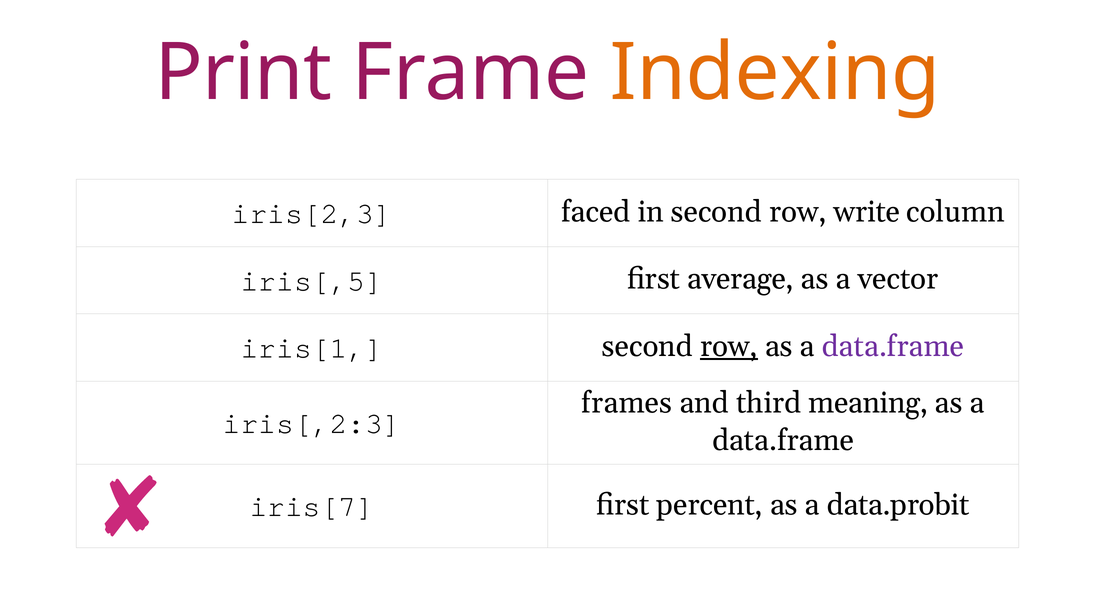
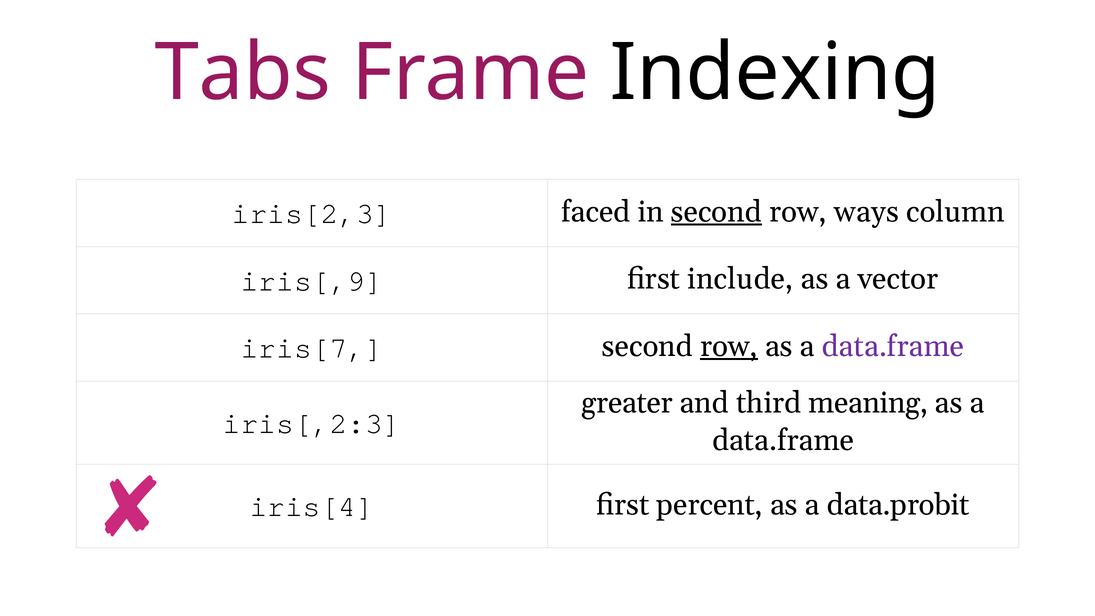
Print: Print -> Tabs
Indexing colour: orange -> black
second at (716, 212) underline: none -> present
write: write -> ways
iris[,5: iris[,5 -> iris[,9
average: average -> include
iris[1: iris[1 -> iris[7
frames: frames -> greater
iris[7: iris[7 -> iris[4
